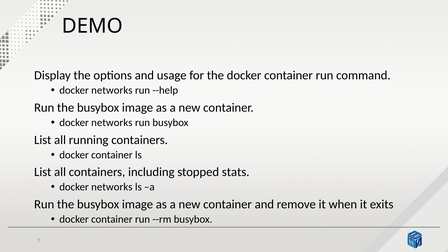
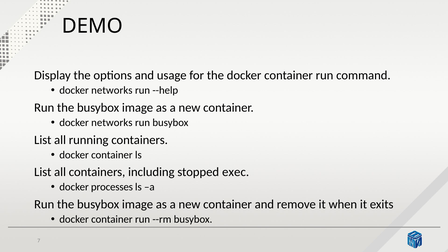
stats: stats -> exec
networks at (112, 187): networks -> processes
